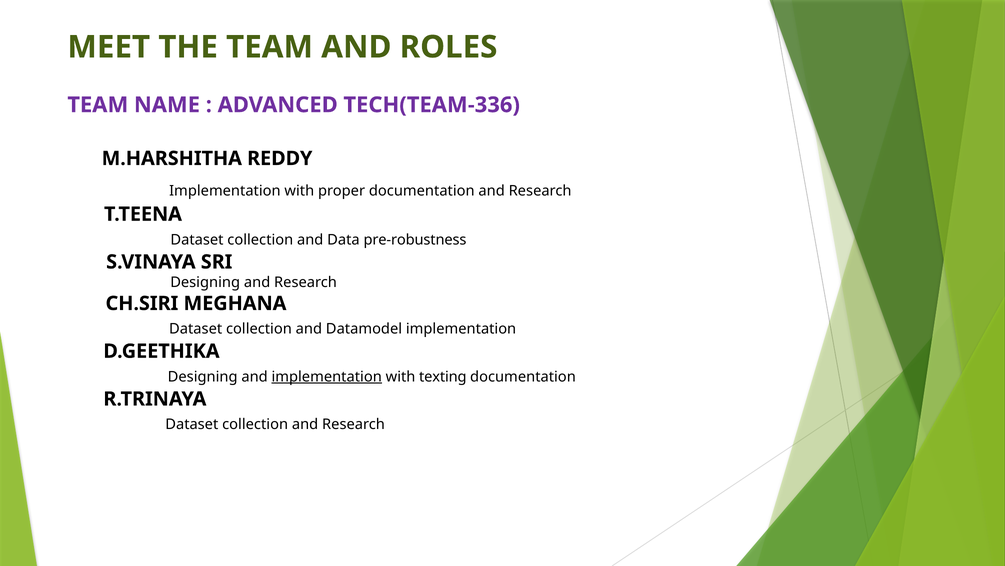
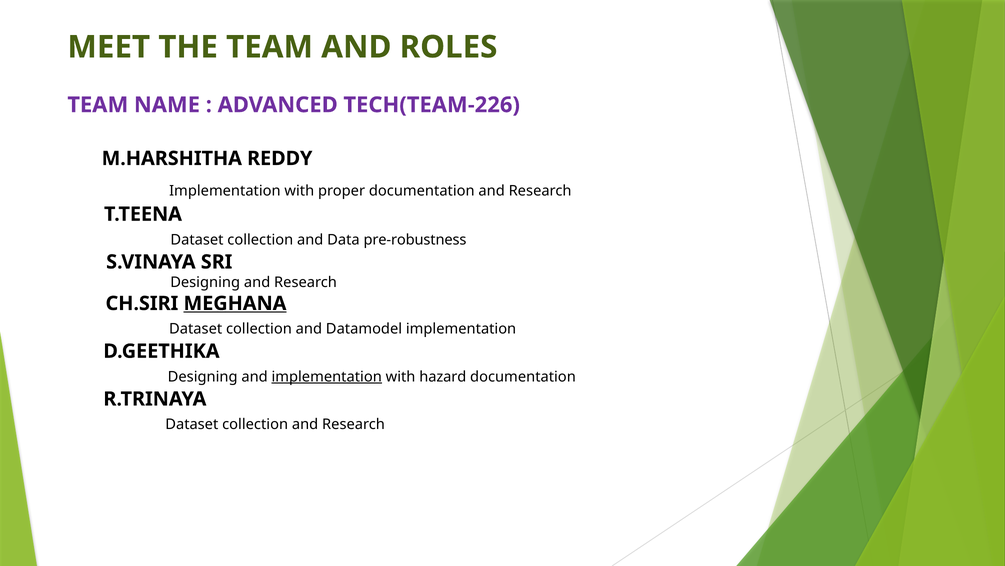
TECH(TEAM-336: TECH(TEAM-336 -> TECH(TEAM-226
MEGHANA underline: none -> present
texting: texting -> hazard
